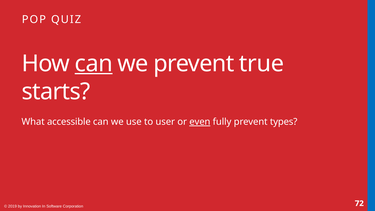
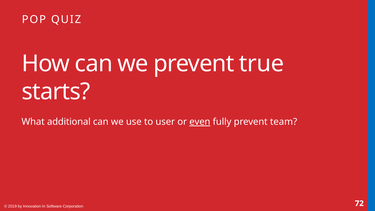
can at (94, 64) underline: present -> none
accessible: accessible -> additional
types: types -> team
